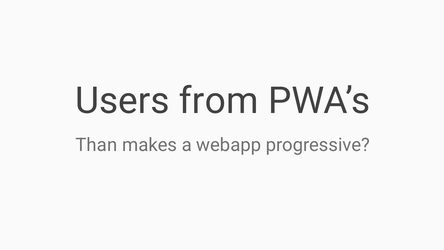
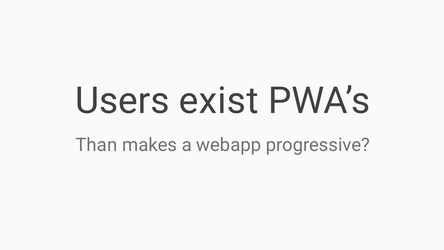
from: from -> exist
